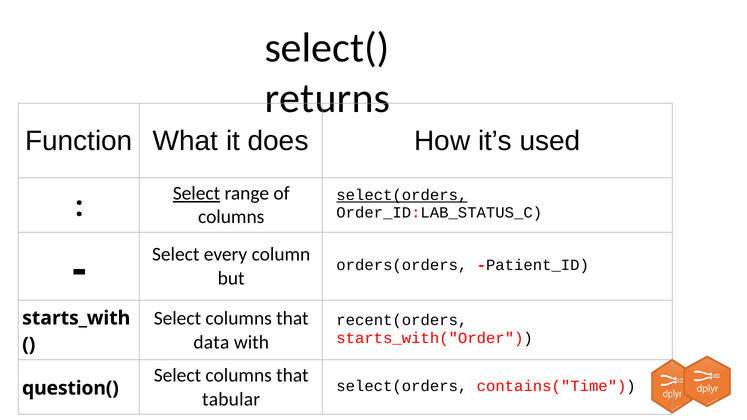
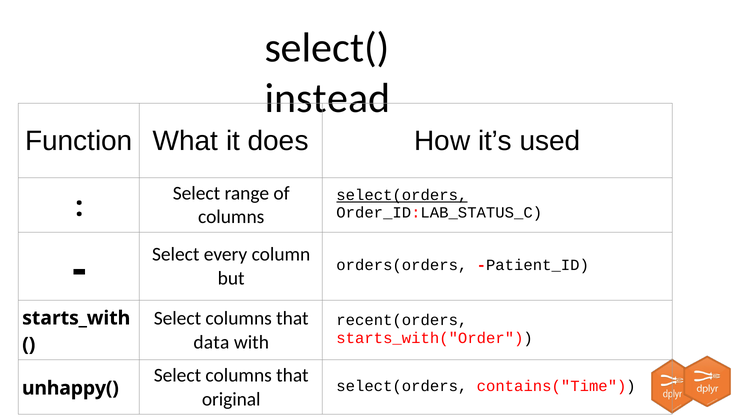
returns: returns -> instead
Select at (196, 193) underline: present -> none
question(: question( -> unhappy(
tabular: tabular -> original
